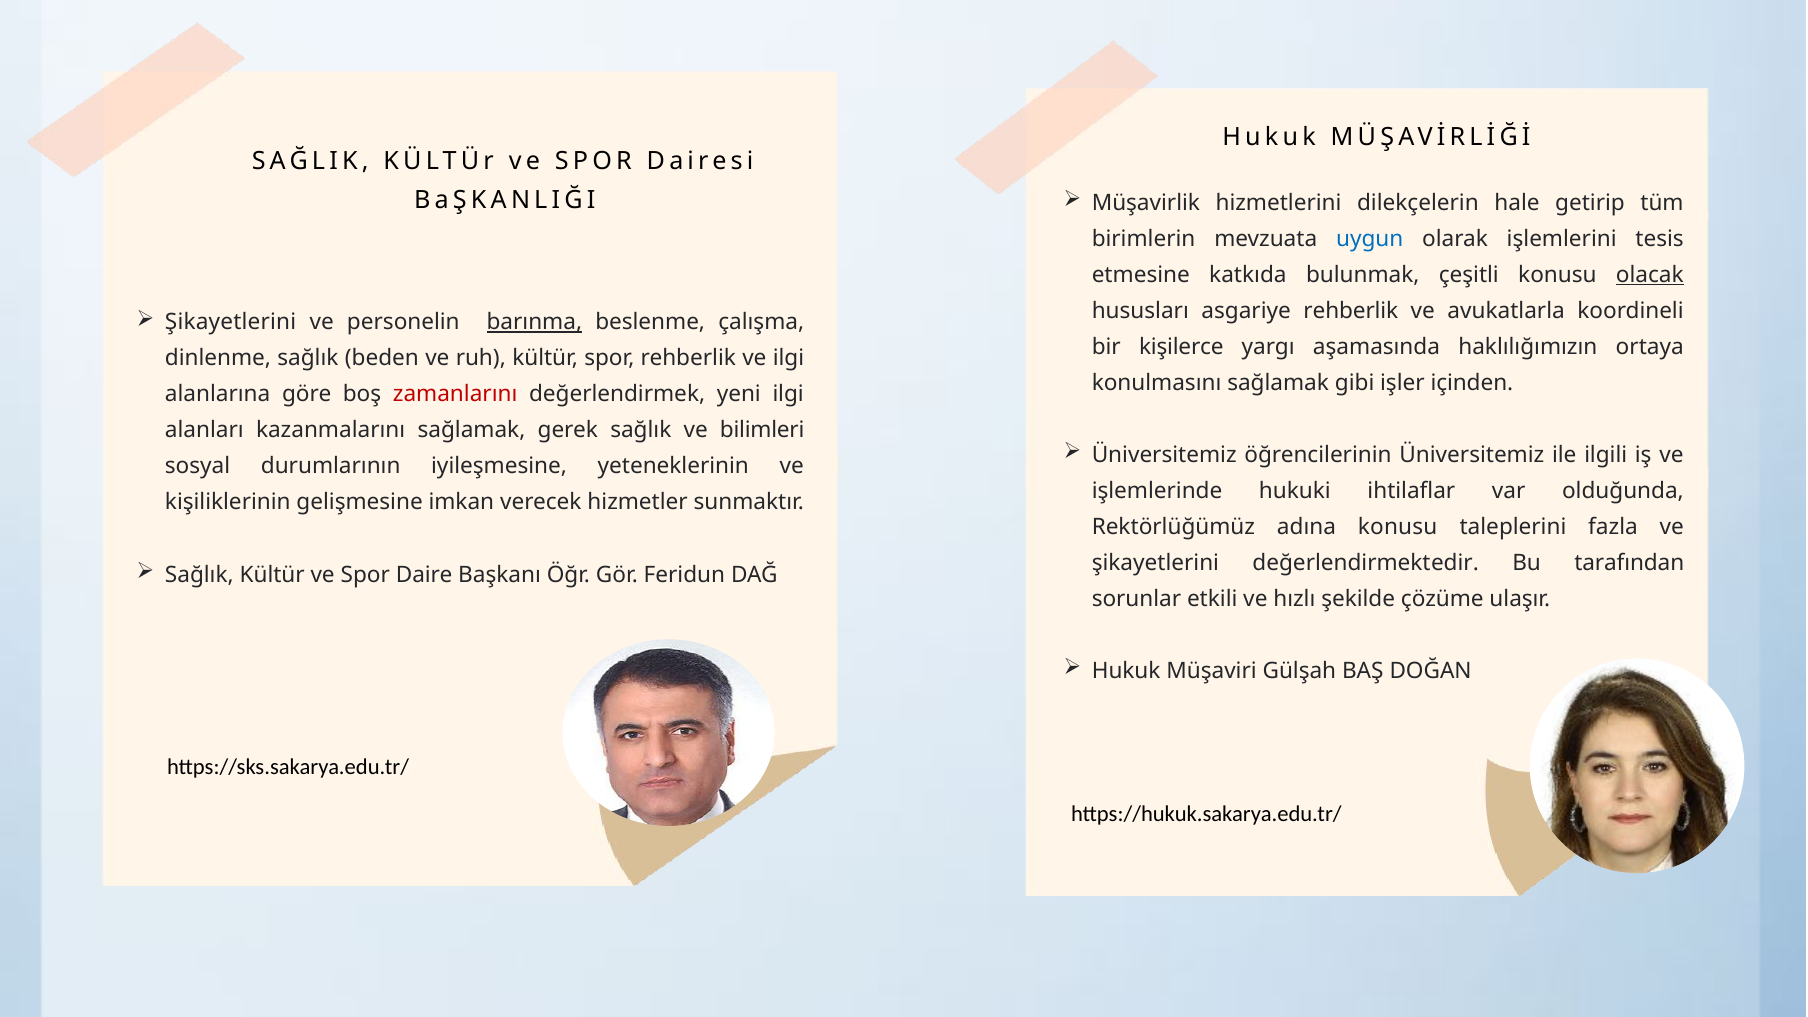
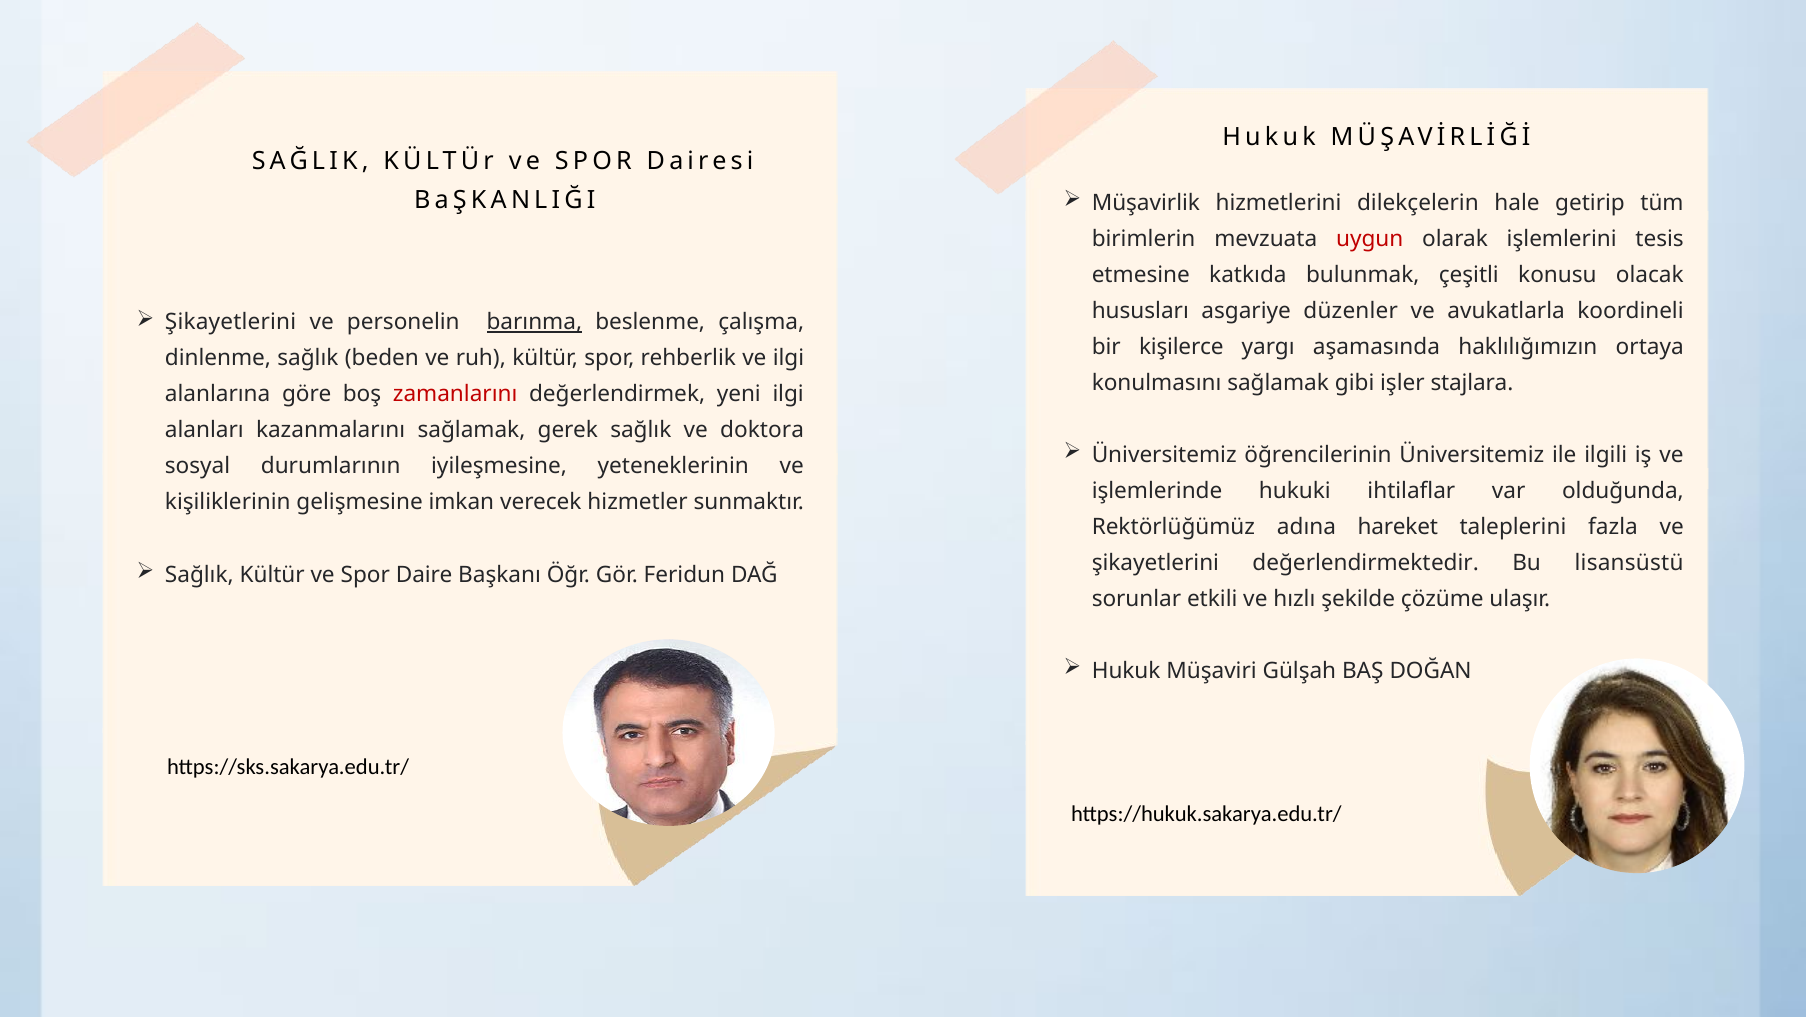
uygun colour: blue -> red
olacak underline: present -> none
asgariye rehberlik: rehberlik -> düzenler
içinden: içinden -> stajlara
bilimleri: bilimleri -> doktora
adına konusu: konusu -> hareket
tarafından: tarafından -> lisansüstü
